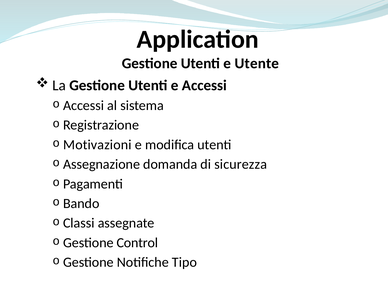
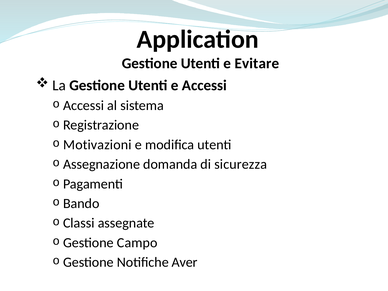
Utente: Utente -> Evitare
Control: Control -> Campo
Tipo: Tipo -> Aver
